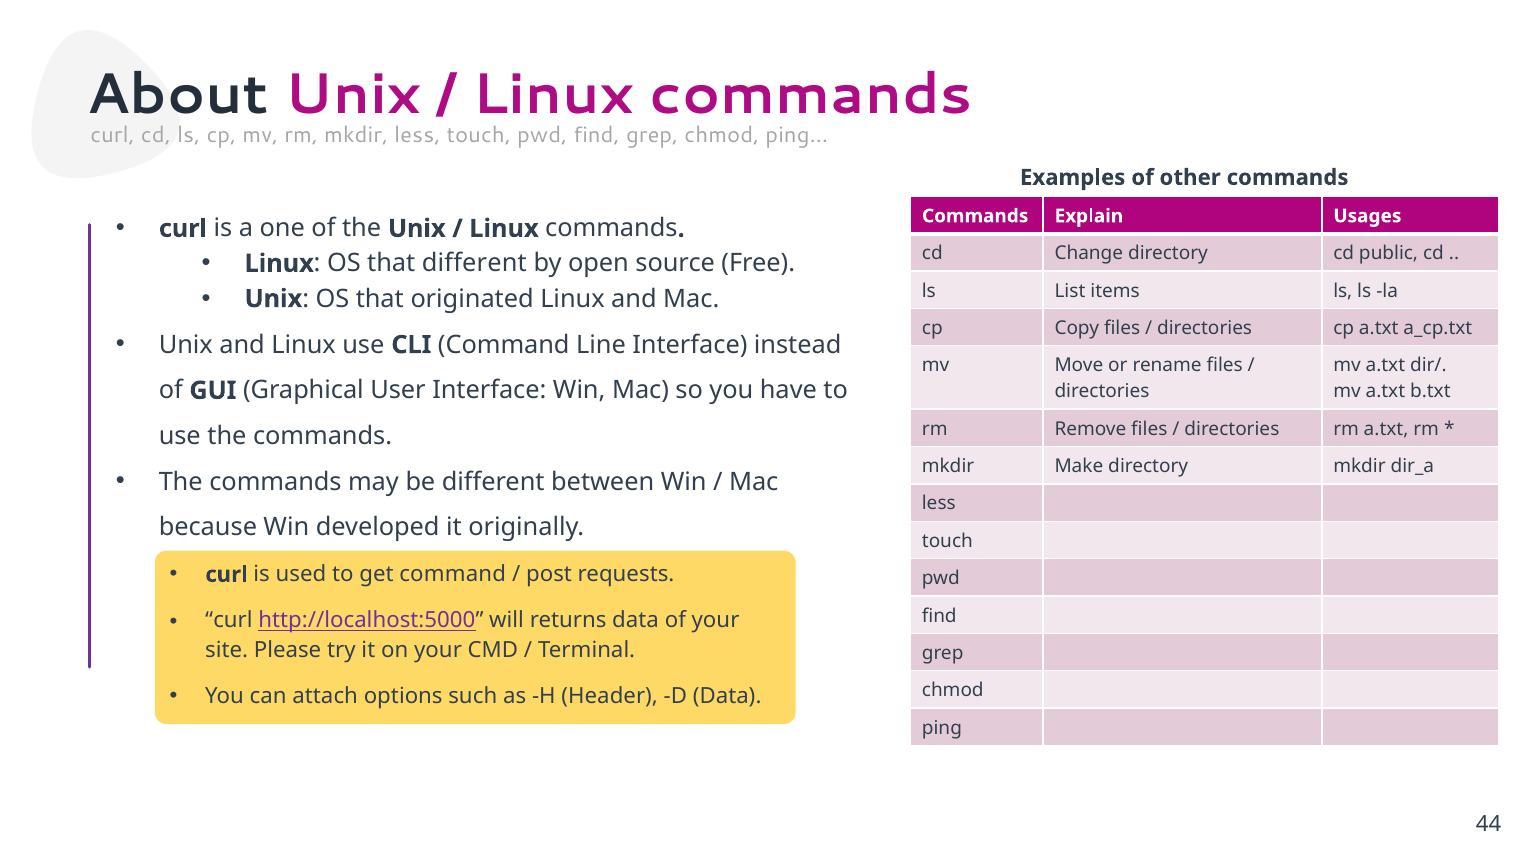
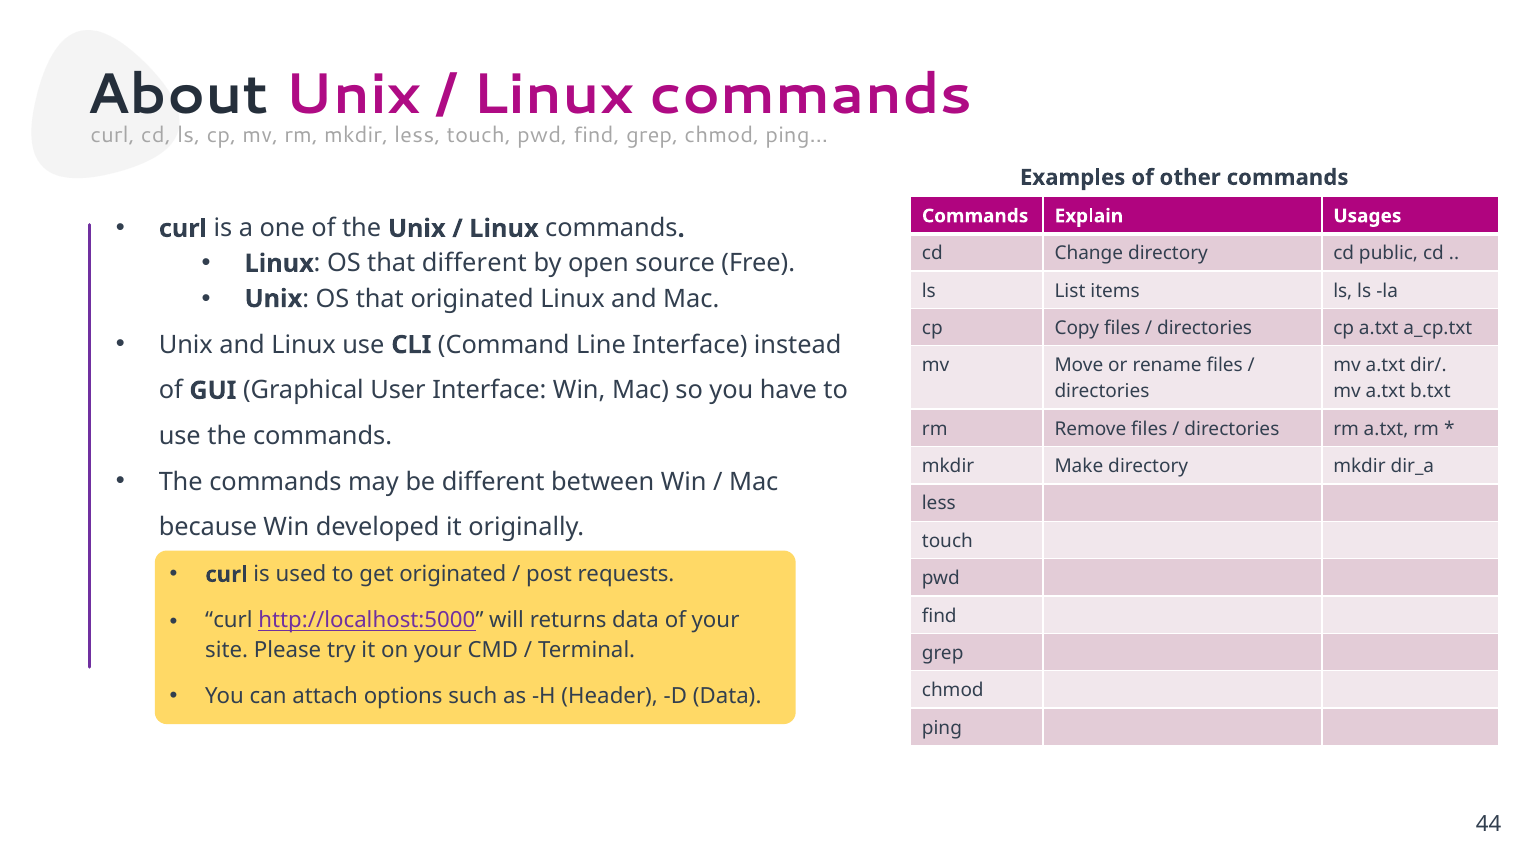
get command: command -> originated
